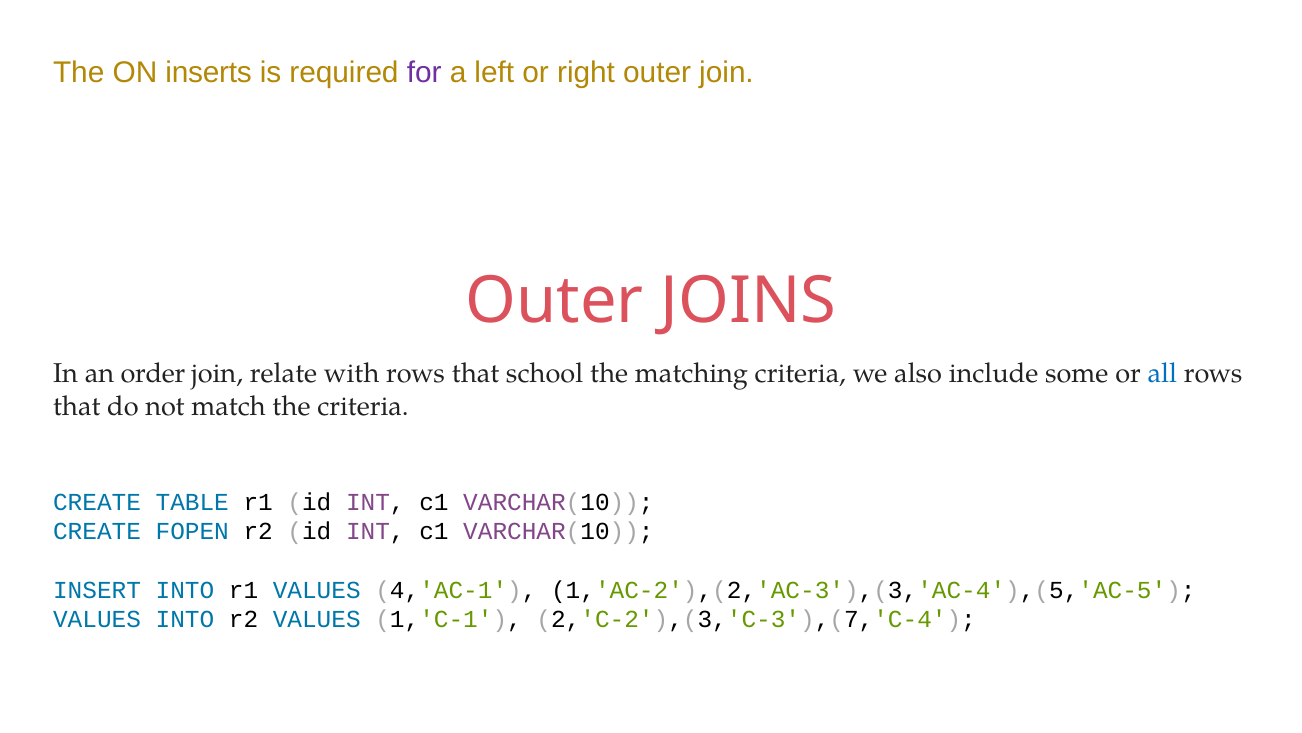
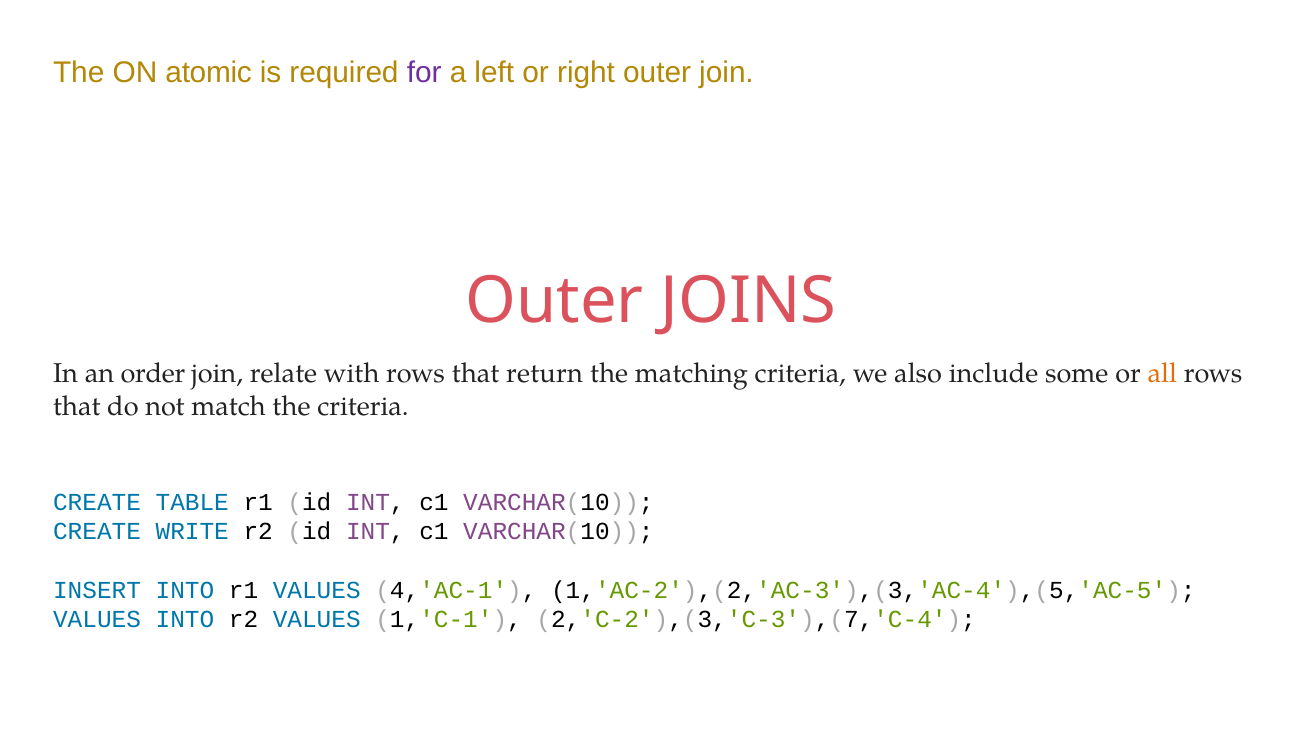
inserts: inserts -> atomic
school: school -> return
all colour: blue -> orange
FOPEN: FOPEN -> WRITE
